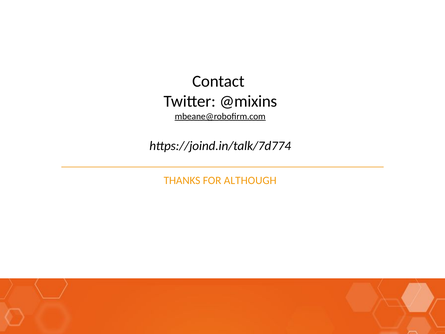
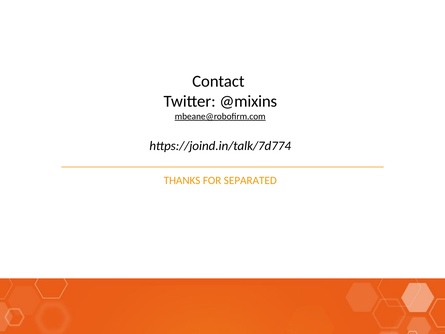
ALTHOUGH: ALTHOUGH -> SEPARATED
